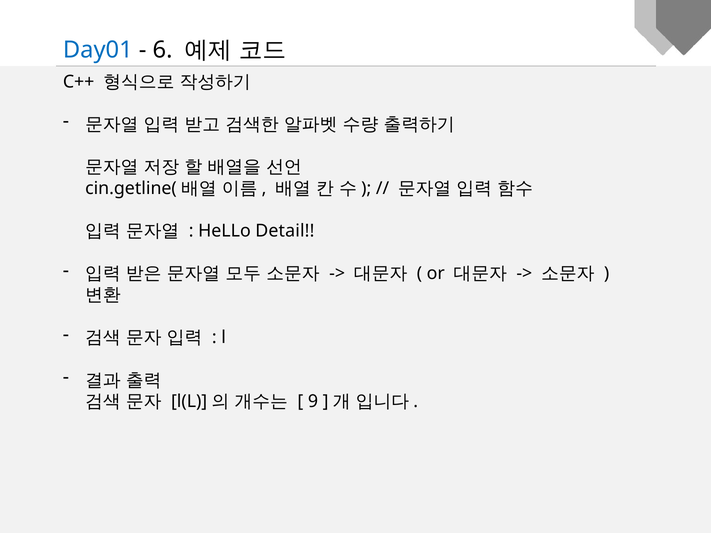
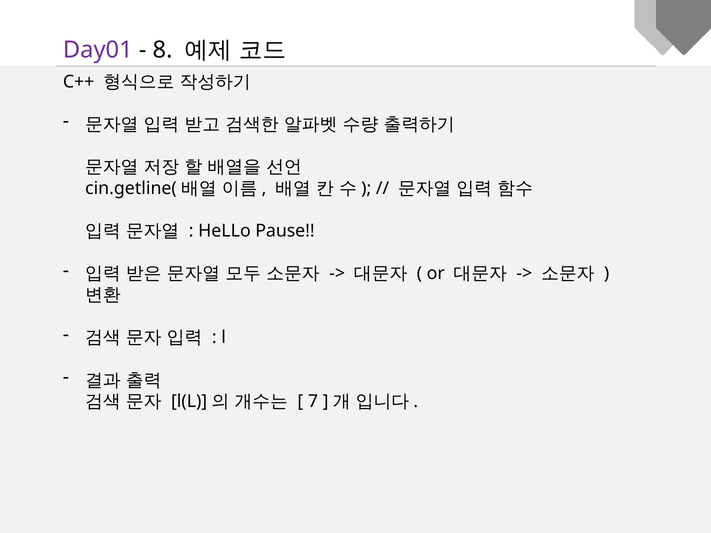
Day01 colour: blue -> purple
6: 6 -> 8
Detail: Detail -> Pause
9: 9 -> 7
